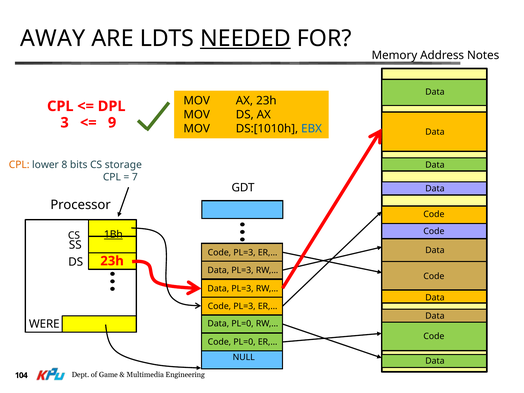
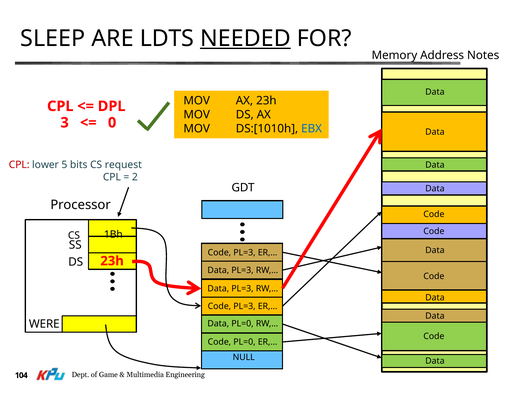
AWAY: AWAY -> SLEEP
9: 9 -> 0
CPL at (19, 165) colour: orange -> red
8: 8 -> 5
storage: storage -> request
7: 7 -> 2
1Bh underline: present -> none
